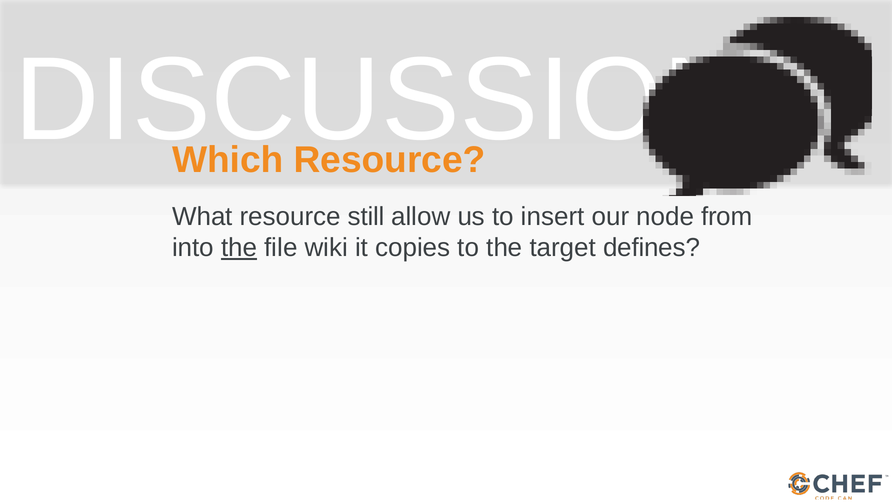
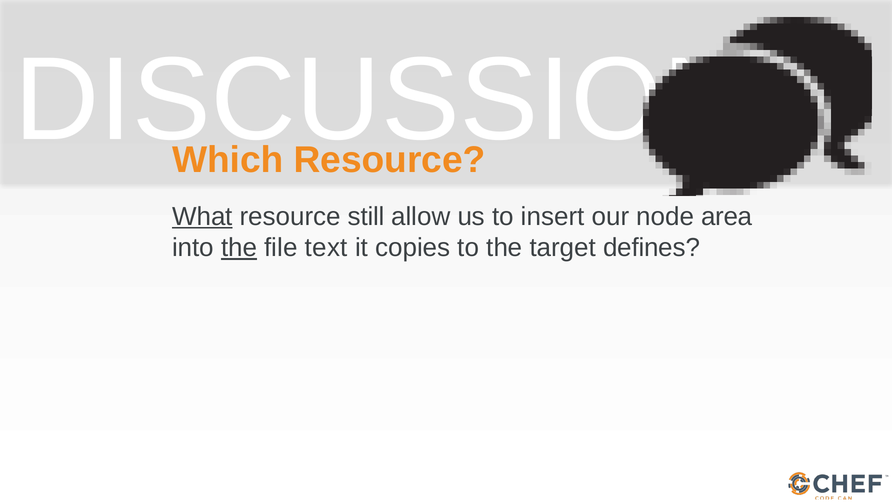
What underline: none -> present
from: from -> area
wiki: wiki -> text
